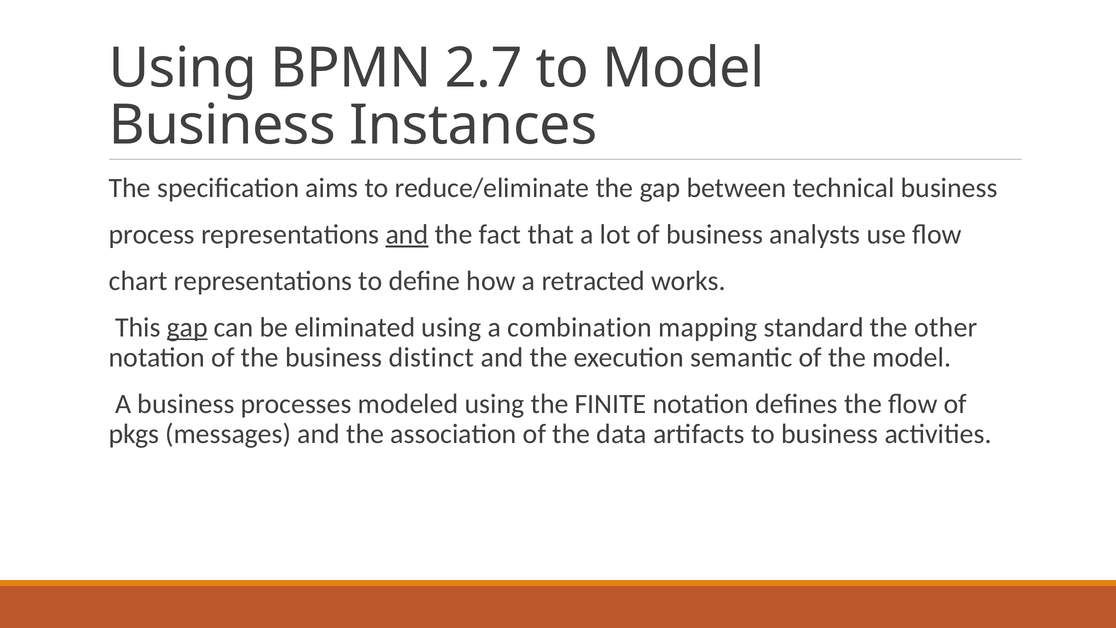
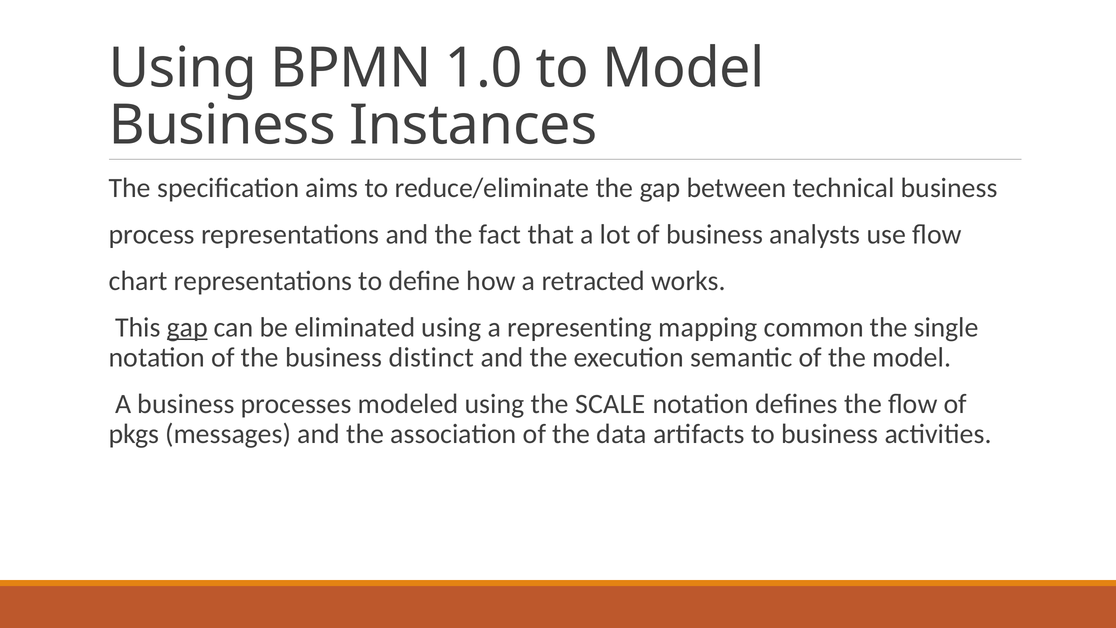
2.7: 2.7 -> 1.0
and at (407, 234) underline: present -> none
combination: combination -> representing
standard: standard -> common
other: other -> single
FINITE: FINITE -> SCALE
